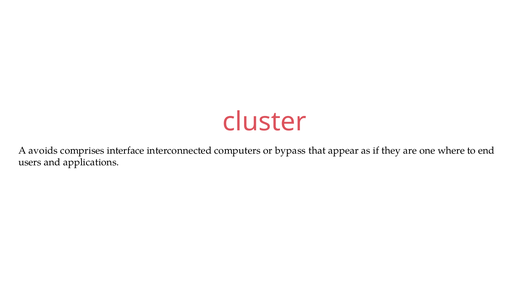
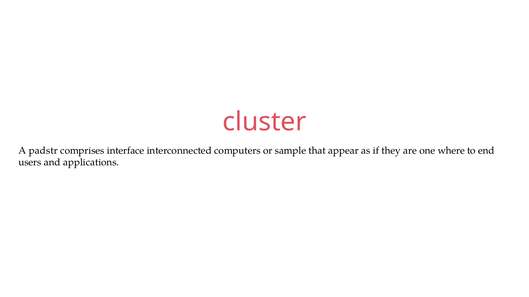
avoids: avoids -> padstr
bypass: bypass -> sample
